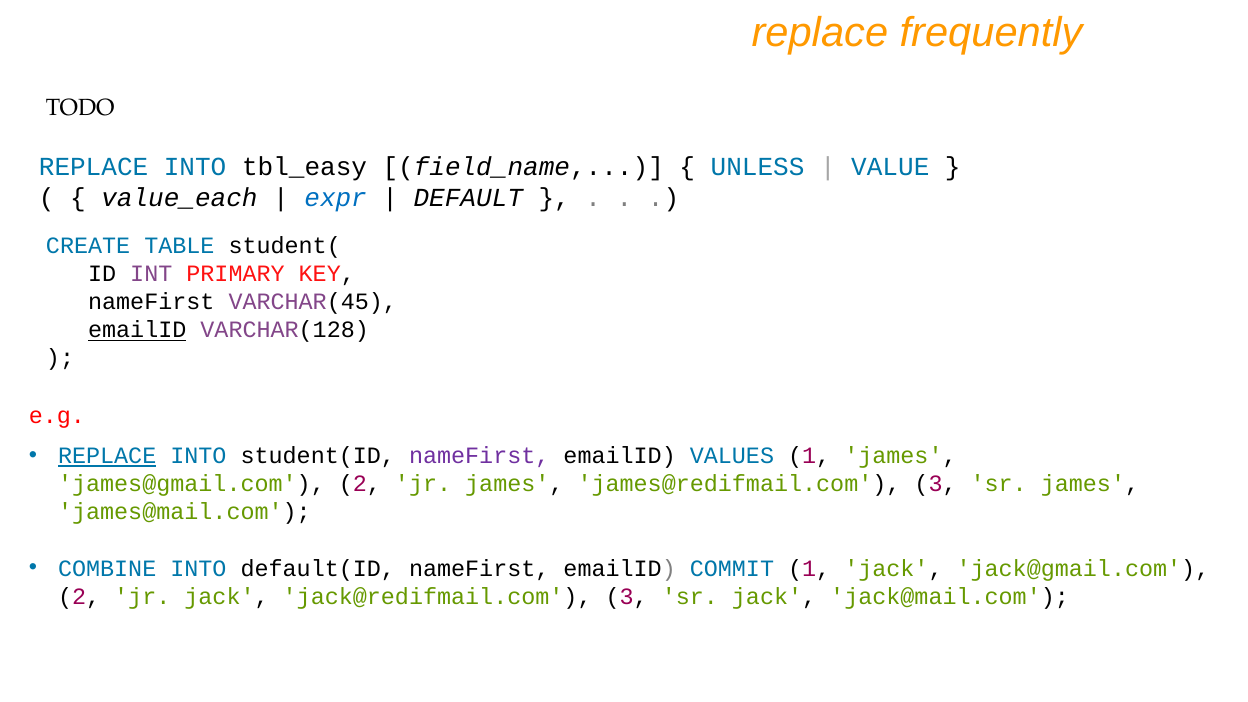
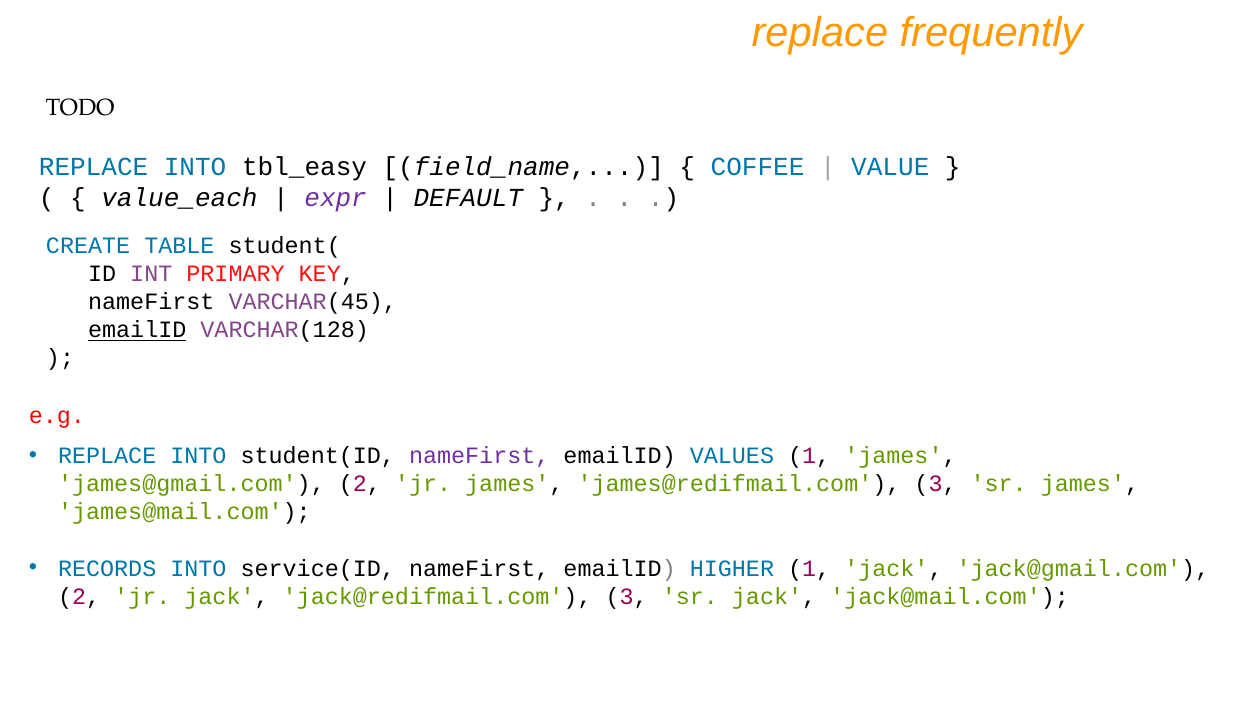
UNLESS: UNLESS -> COFFEE
expr colour: blue -> purple
REPLACE at (107, 456) underline: present -> none
COMBINE: COMBINE -> RECORDS
default(ID: default(ID -> service(ID
COMMIT: COMMIT -> HIGHER
